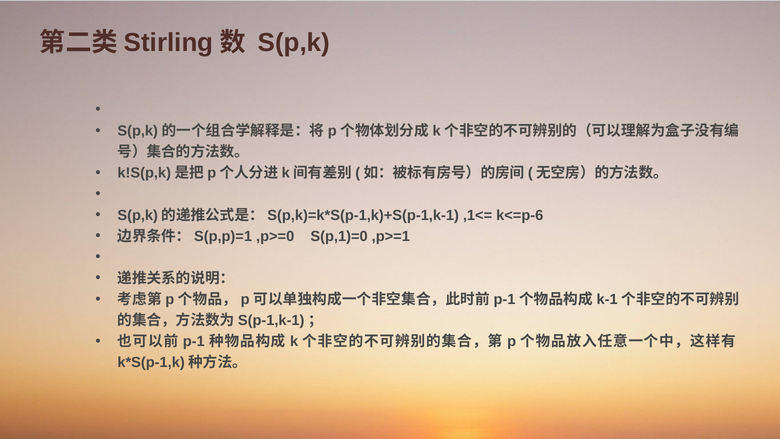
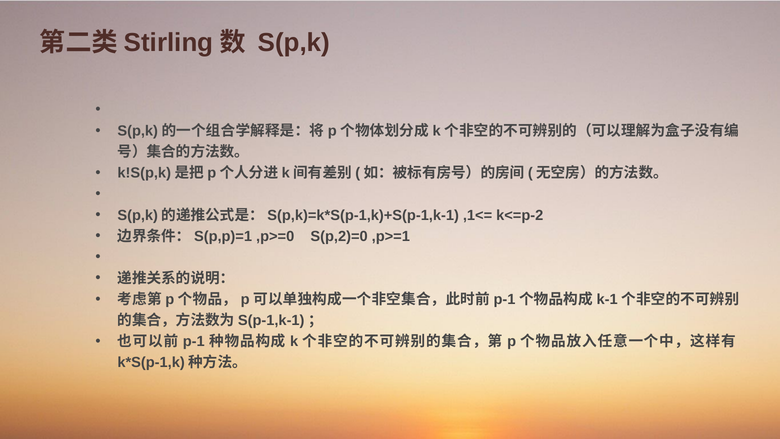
k<=p-6: k<=p-6 -> k<=p-2
S(p,1)=0: S(p,1)=0 -> S(p,2)=0
